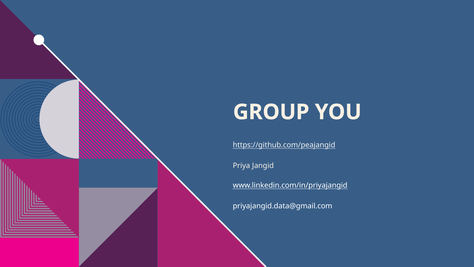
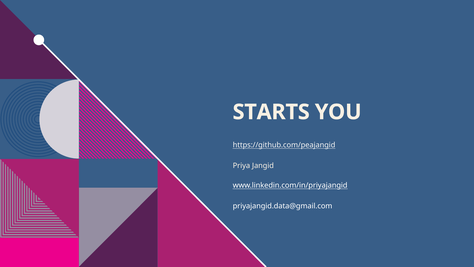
GROUP: GROUP -> STARTS
